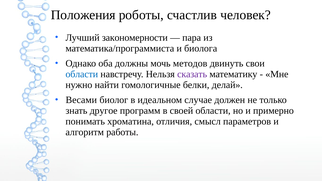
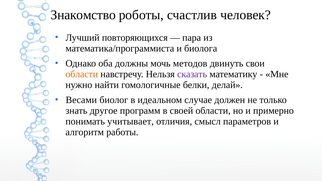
Положения: Положения -> Знакомство
закономерности: закономерности -> повторяющихся
области at (82, 74) colour: blue -> orange
хроматина: хроматина -> учитывает
